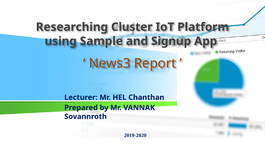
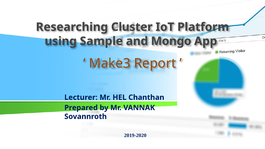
Signup: Signup -> Mongo
News3: News3 -> Make3
